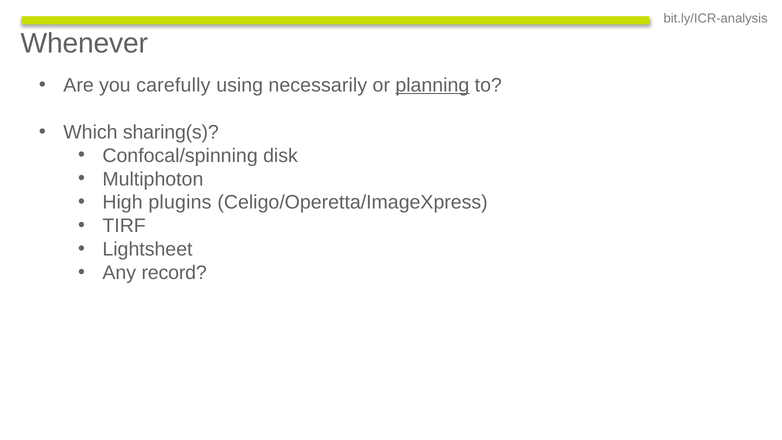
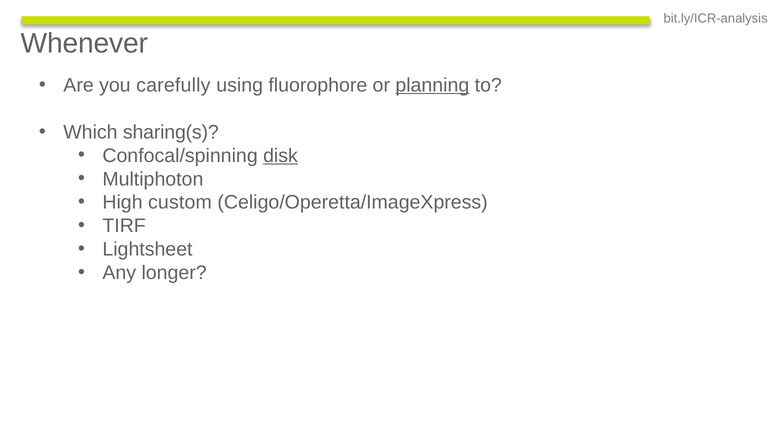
necessarily: necessarily -> fluorophore
disk underline: none -> present
plugins: plugins -> custom
record: record -> longer
